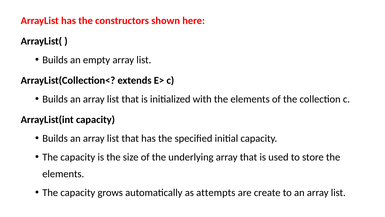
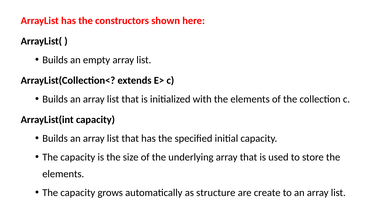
attempts: attempts -> structure
